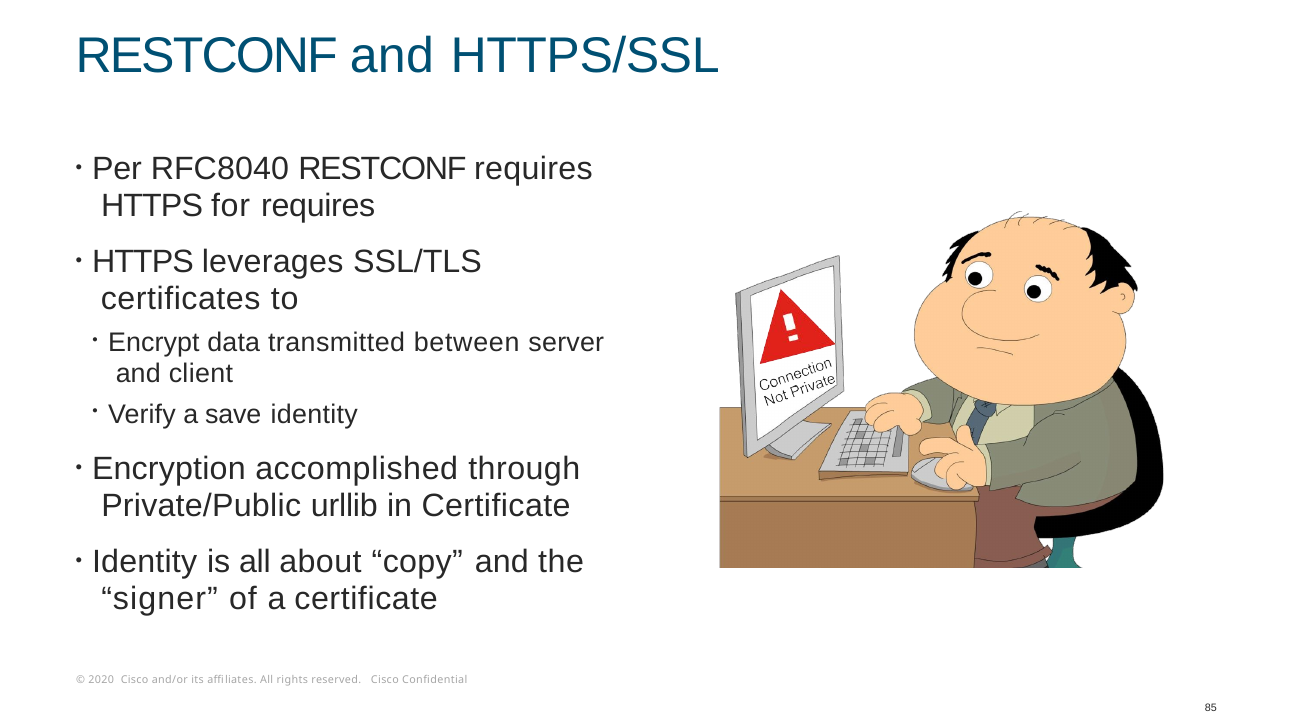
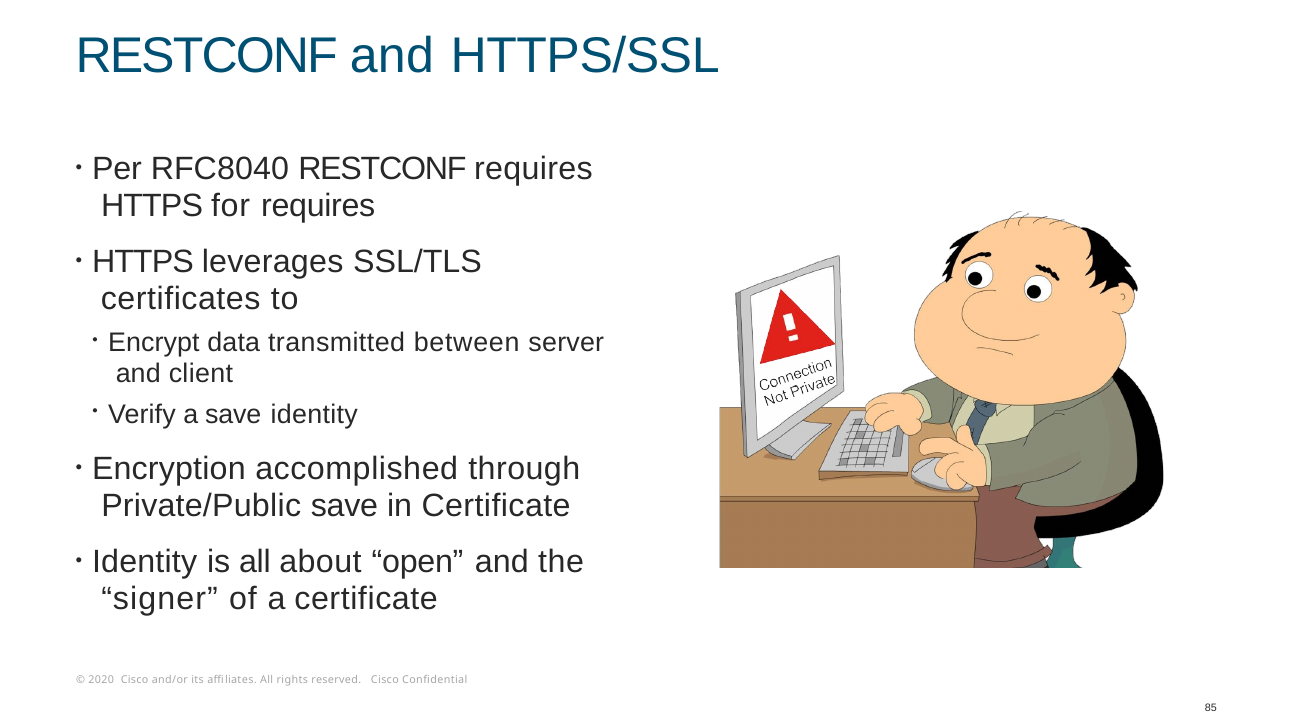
Private/Public urllib: urllib -> save
copy: copy -> open
